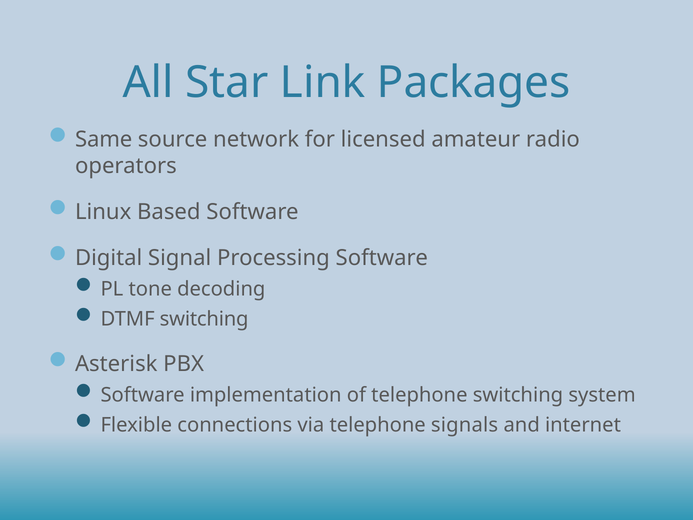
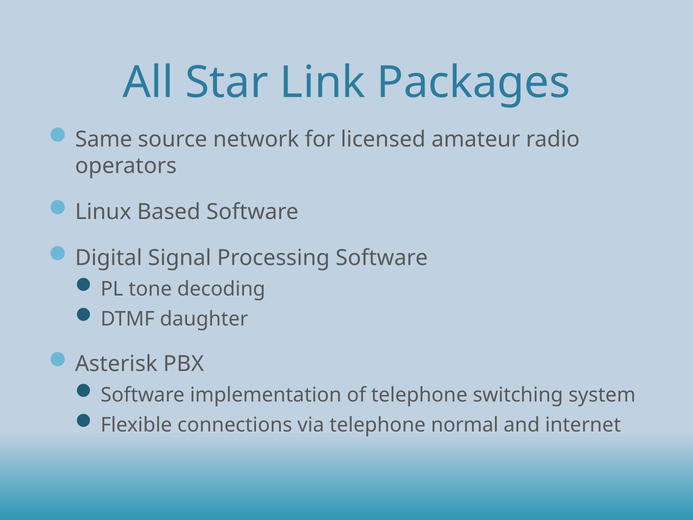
DTMF switching: switching -> daughter
signals: signals -> normal
